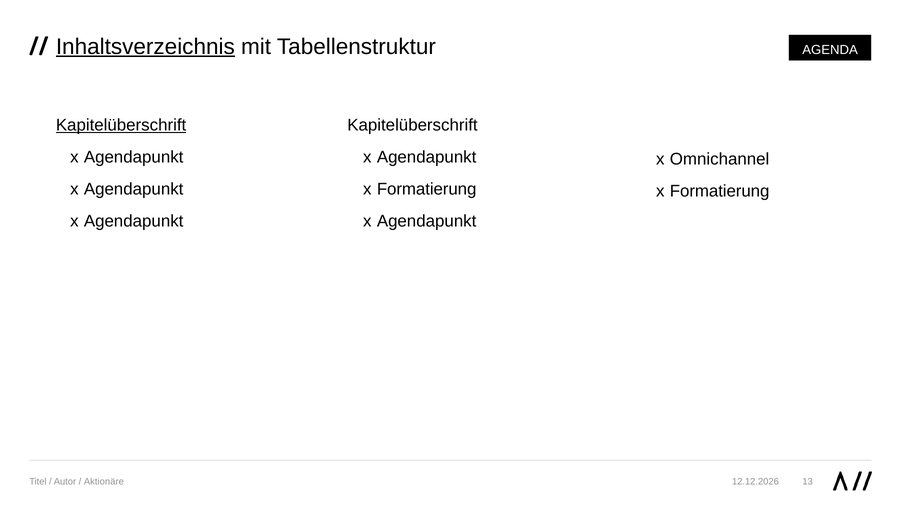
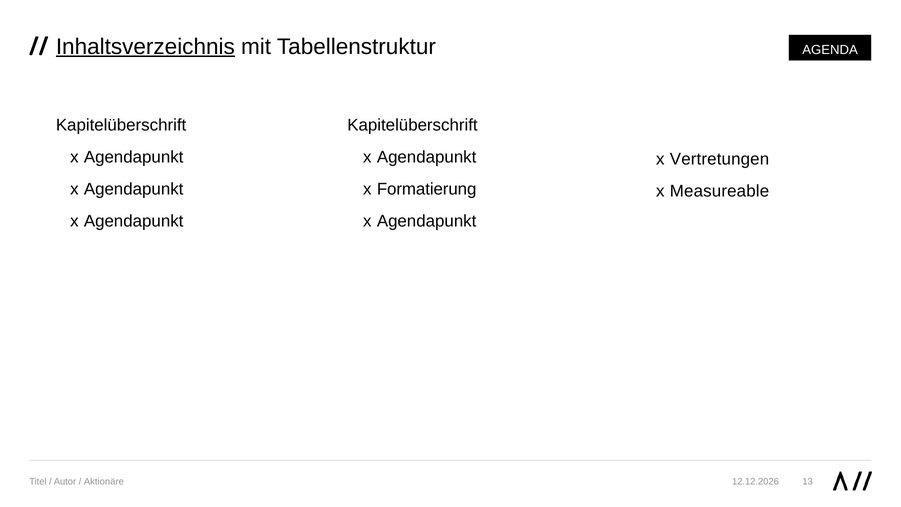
Kapitelüberschrift at (121, 125) underline: present -> none
Omnichannel: Omnichannel -> Vertretungen
Formatierung at (720, 191): Formatierung -> Measureable
